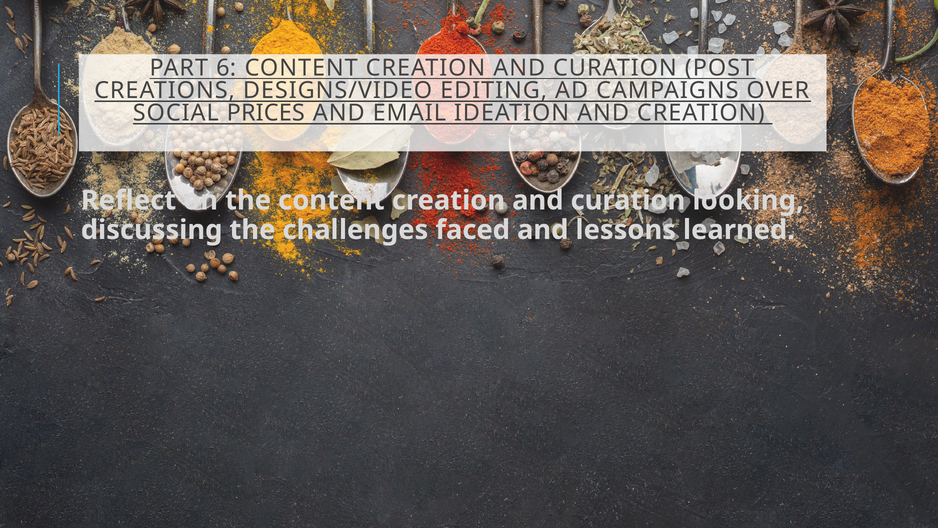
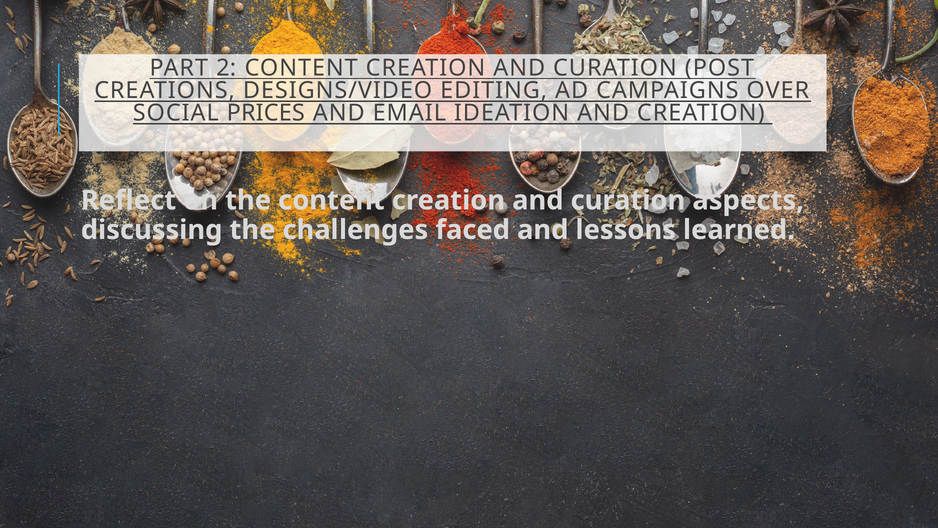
6: 6 -> 2
looking: looking -> aspects
